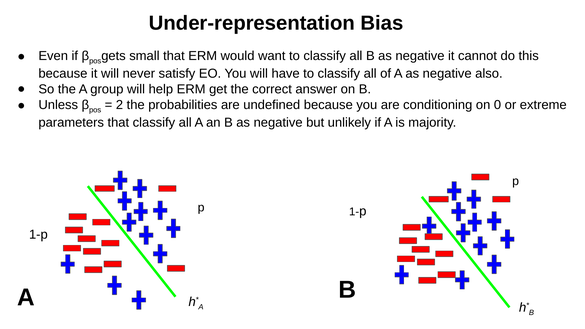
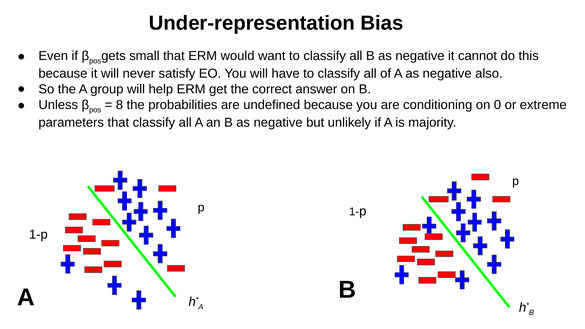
2: 2 -> 8
